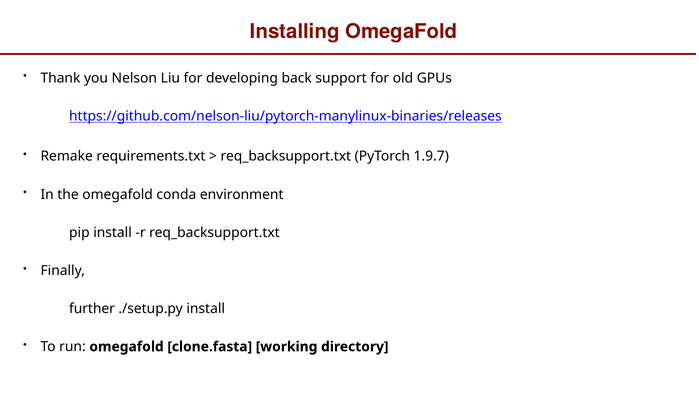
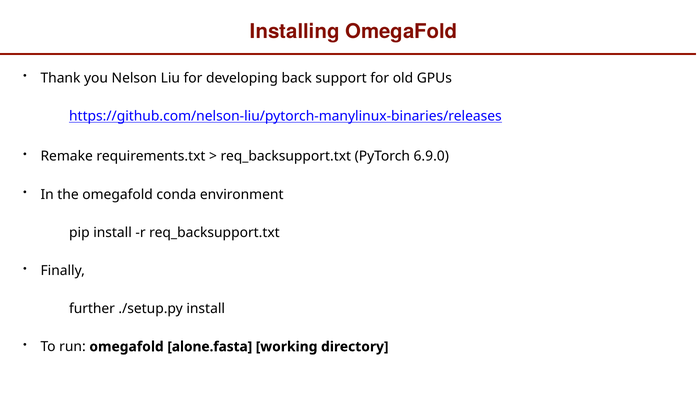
1.9.7: 1.9.7 -> 6.9.0
clone.fasta: clone.fasta -> alone.fasta
